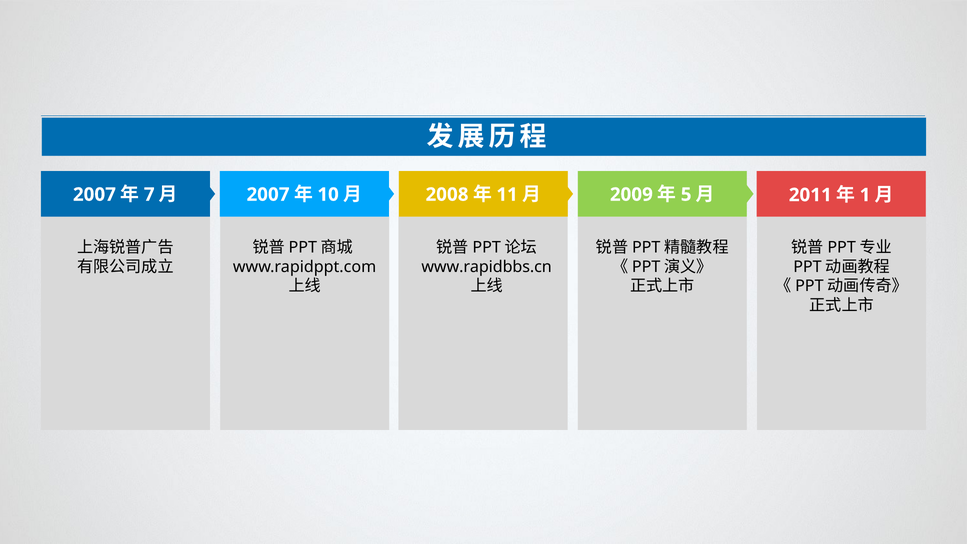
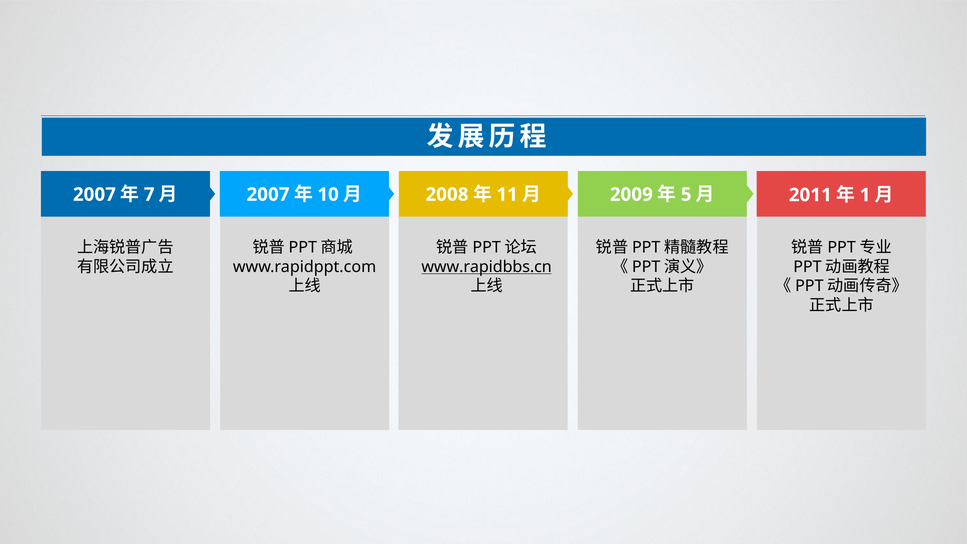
www.rapidbbs.cn underline: none -> present
